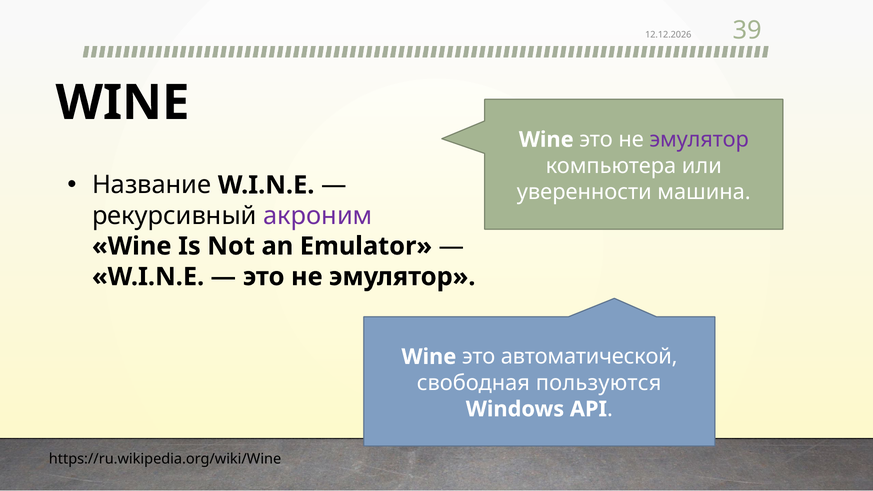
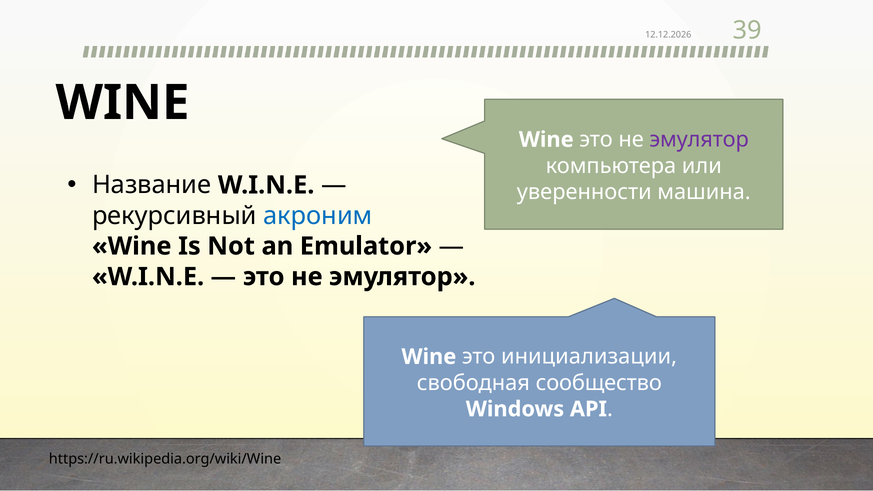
акроним colour: purple -> blue
автоматической: автоматической -> инициализации
пользуются: пользуются -> сообщество
